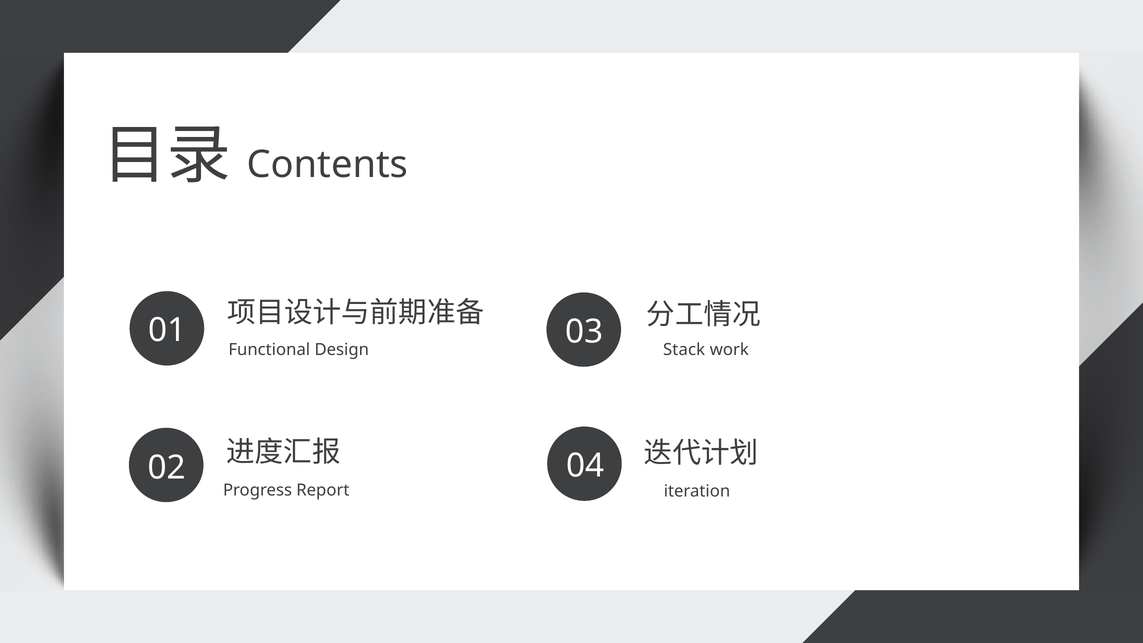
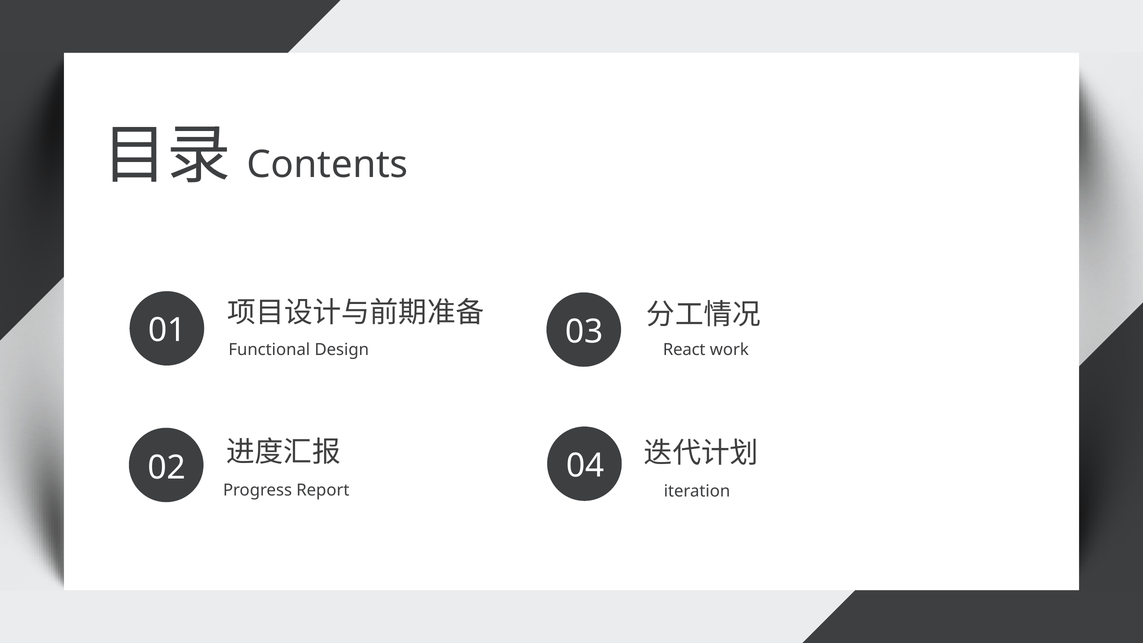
Stack: Stack -> React
